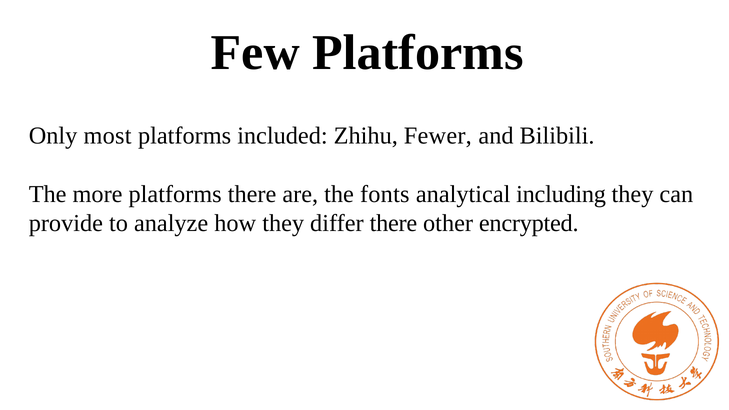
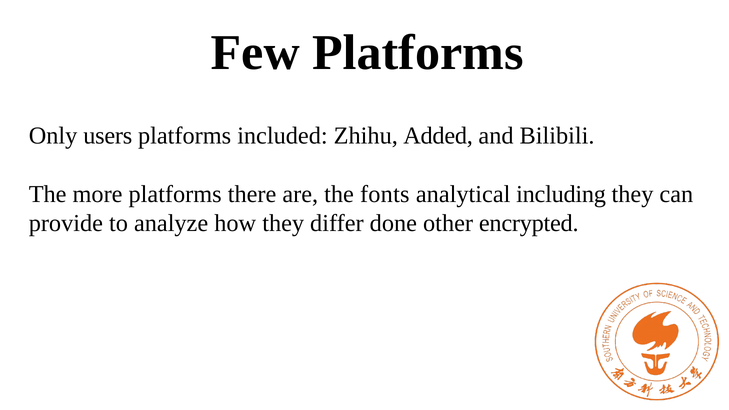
most: most -> users
Fewer: Fewer -> Added
differ there: there -> done
